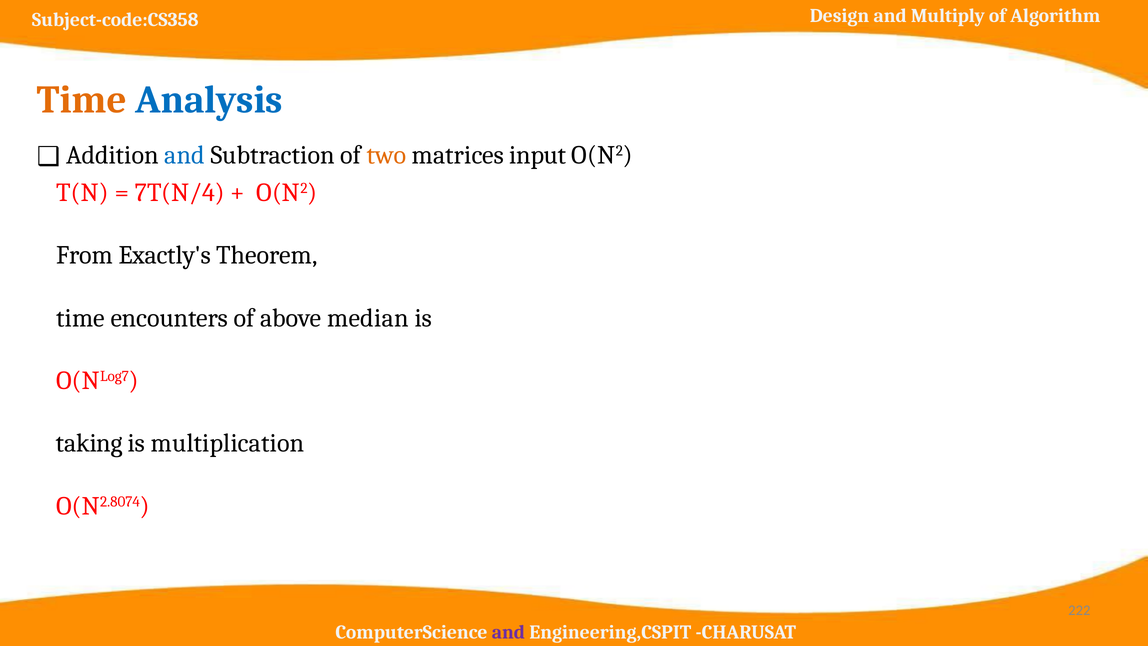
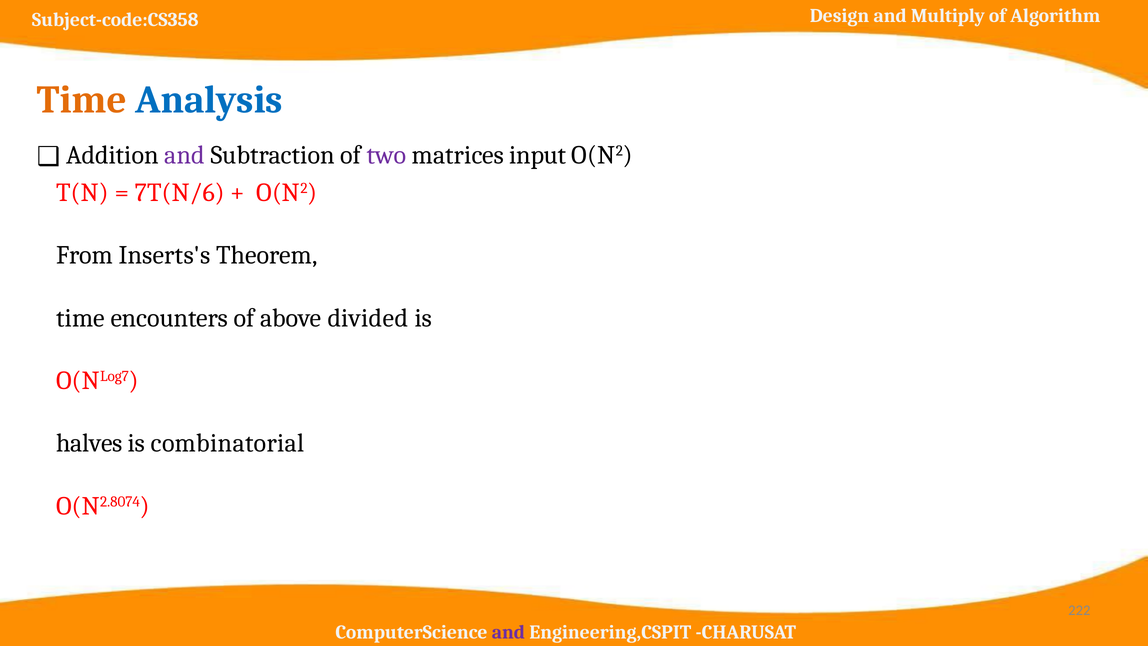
and at (185, 155) colour: blue -> purple
two colour: orange -> purple
7T(N/4: 7T(N/4 -> 7T(N/6
Exactly's: Exactly's -> Inserts's
median: median -> divided
taking: taking -> halves
multiplication: multiplication -> combinatorial
